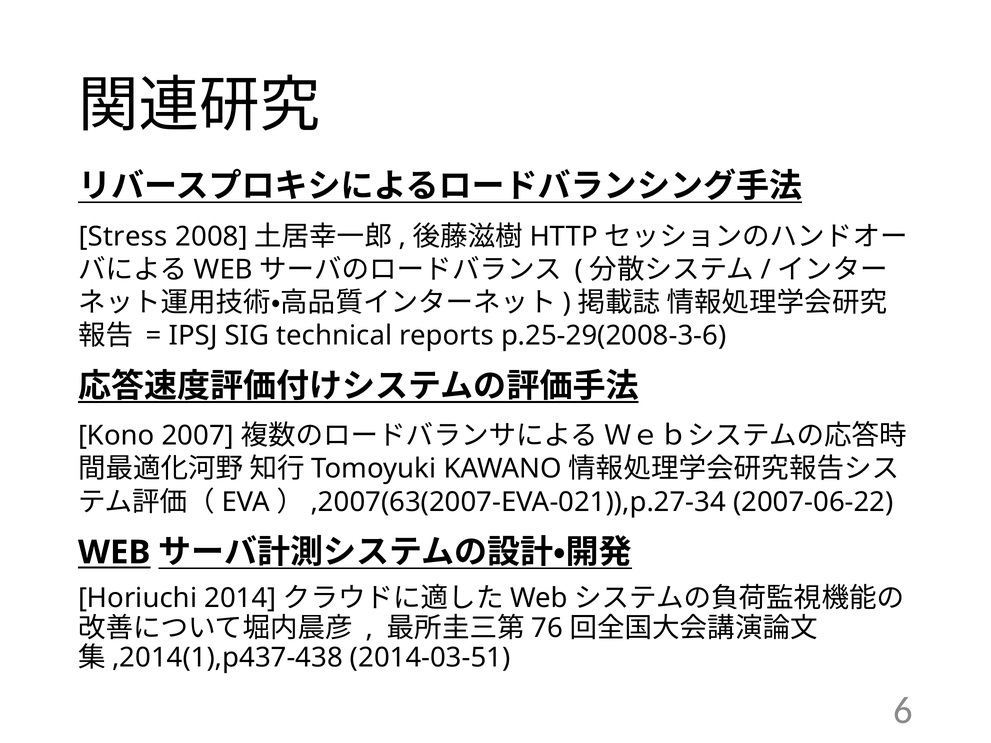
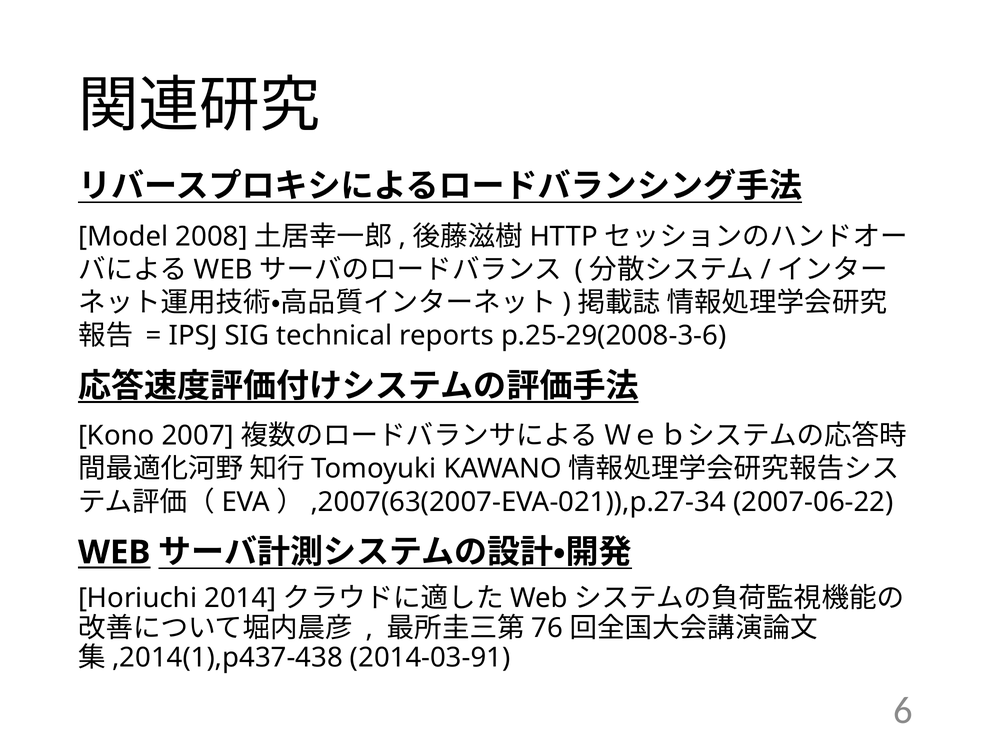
Stress: Stress -> Model
2014-03-51: 2014-03-51 -> 2014-03-91
